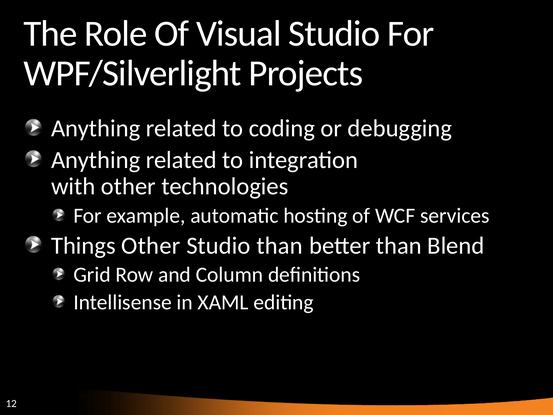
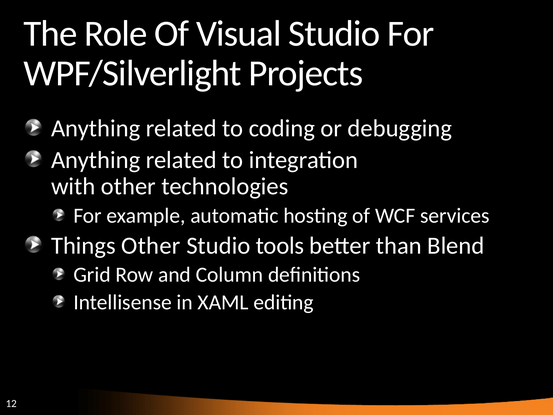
Studio than: than -> tools
